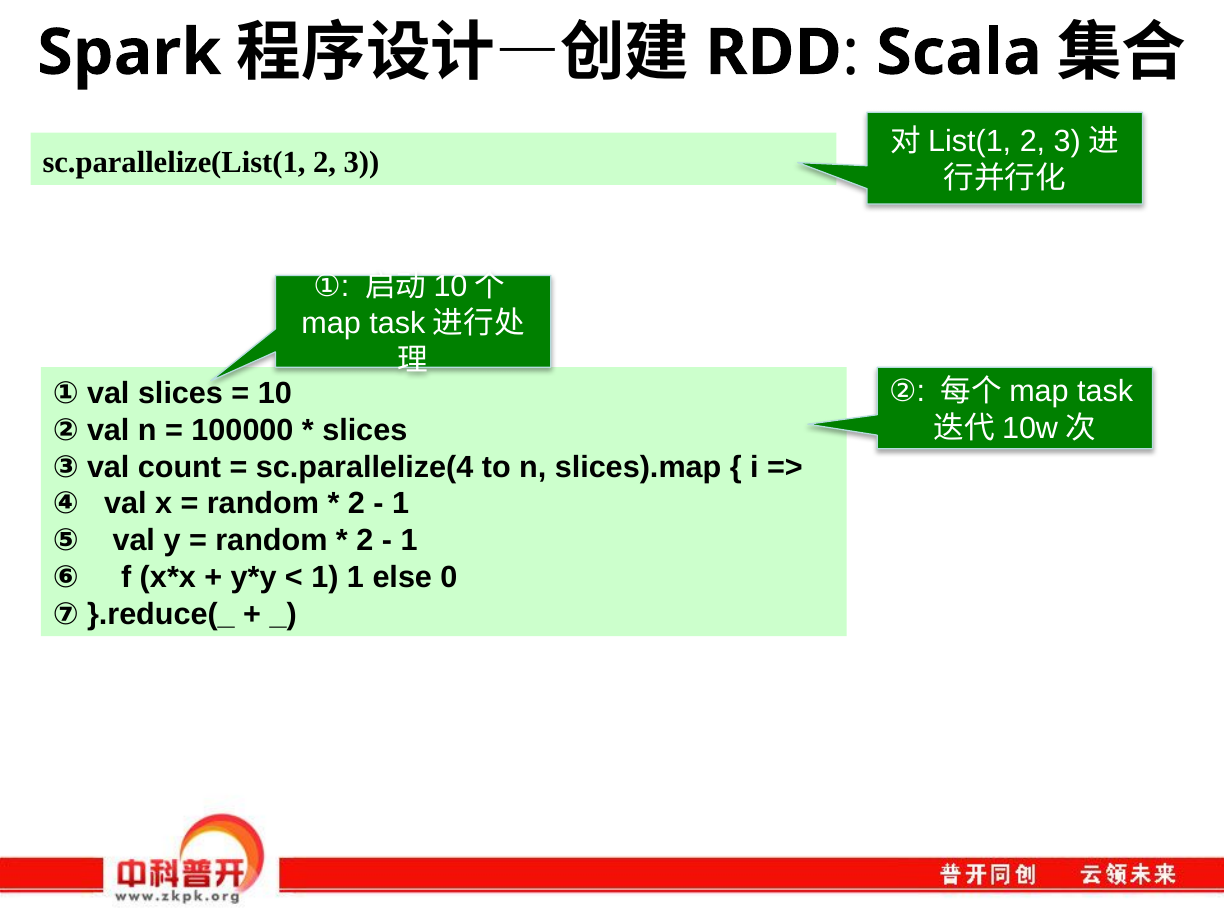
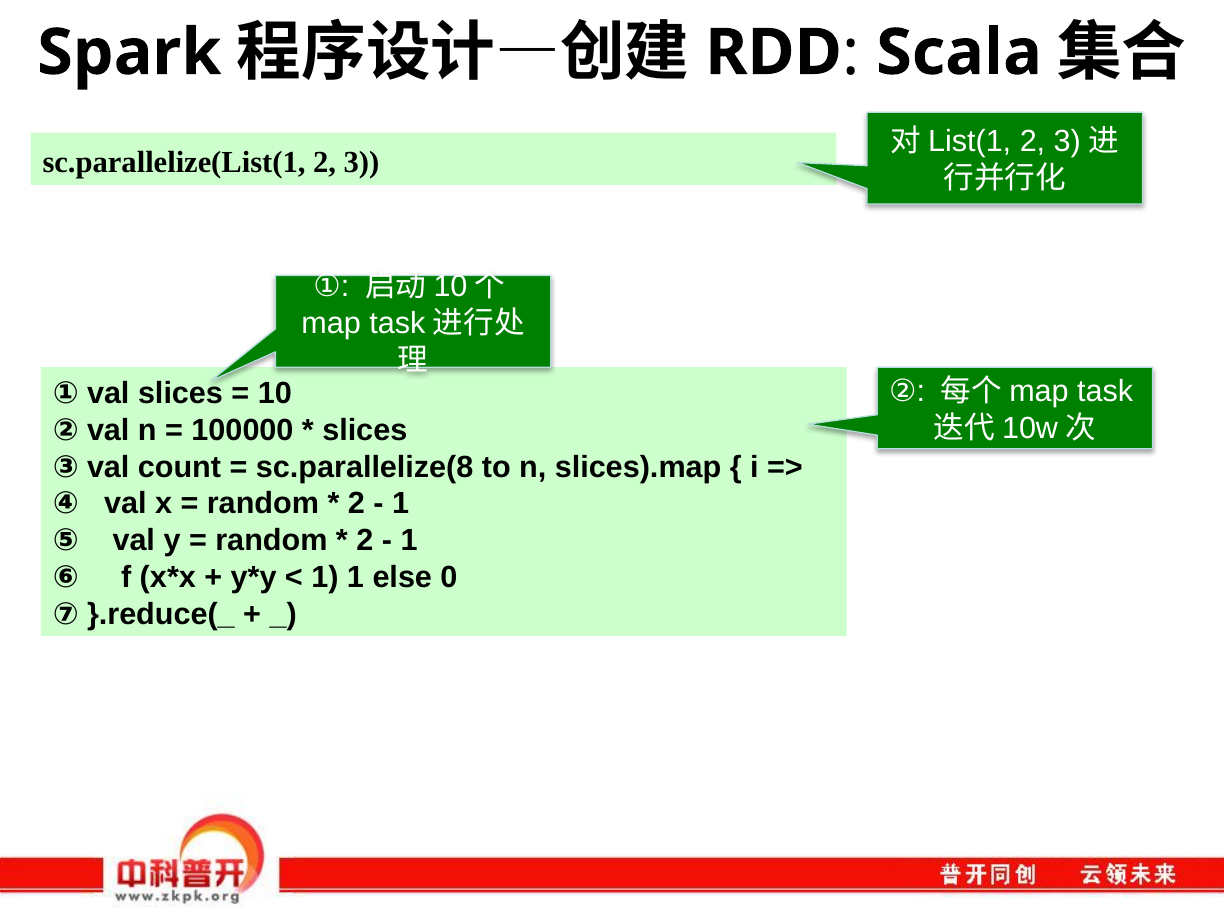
sc.parallelize(4: sc.parallelize(4 -> sc.parallelize(8
